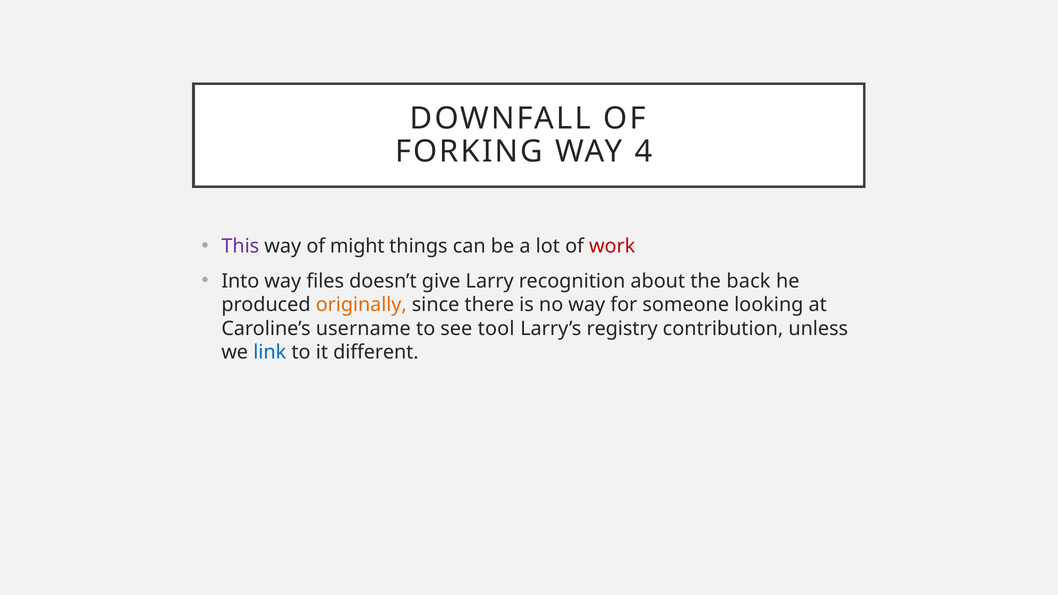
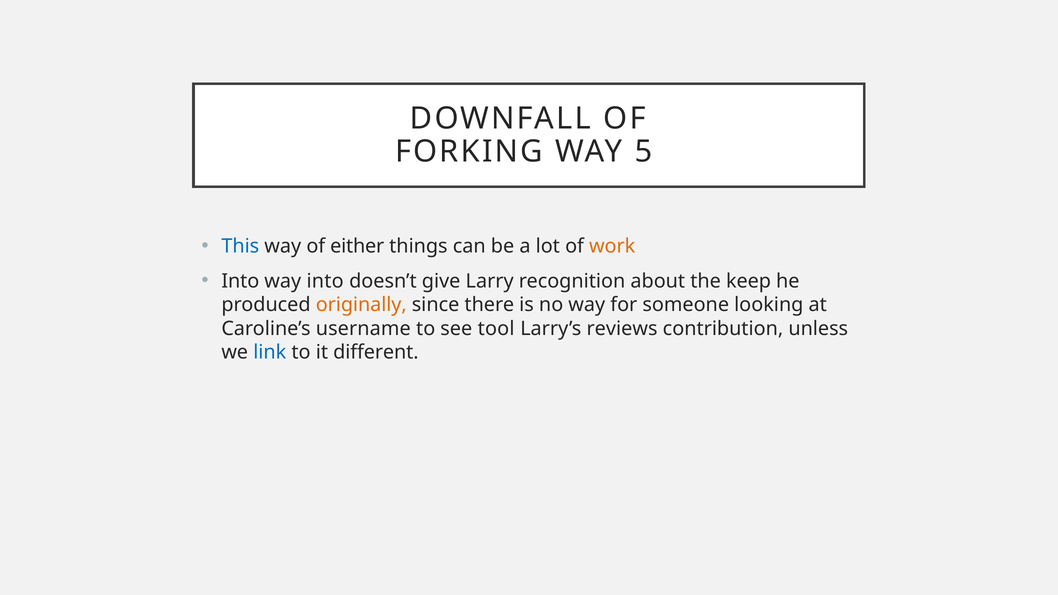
4: 4 -> 5
This colour: purple -> blue
might: might -> either
work colour: red -> orange
way files: files -> into
back: back -> keep
registry: registry -> reviews
